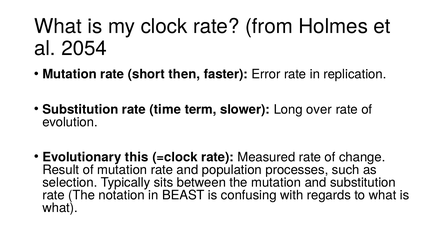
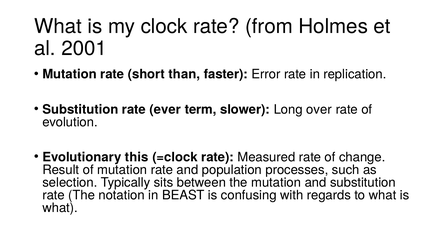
2054: 2054 -> 2001
then: then -> than
time: time -> ever
